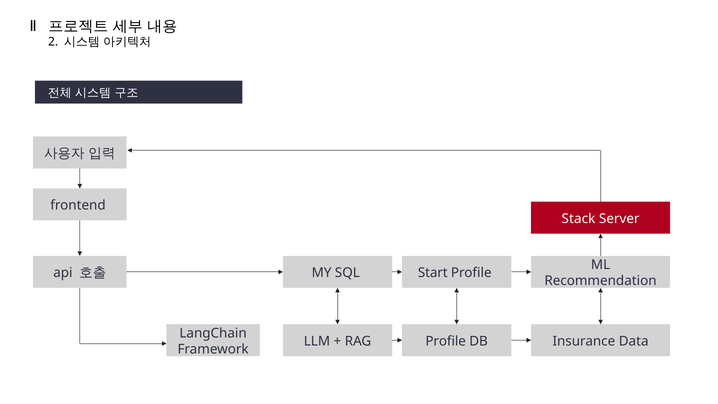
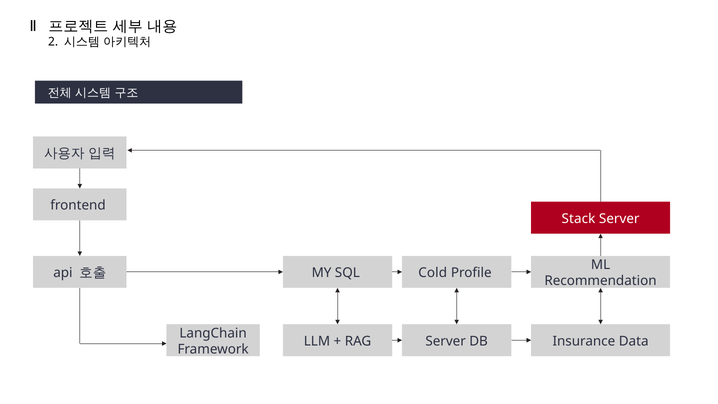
Start: Start -> Cold
Profile at (446, 341): Profile -> Server
